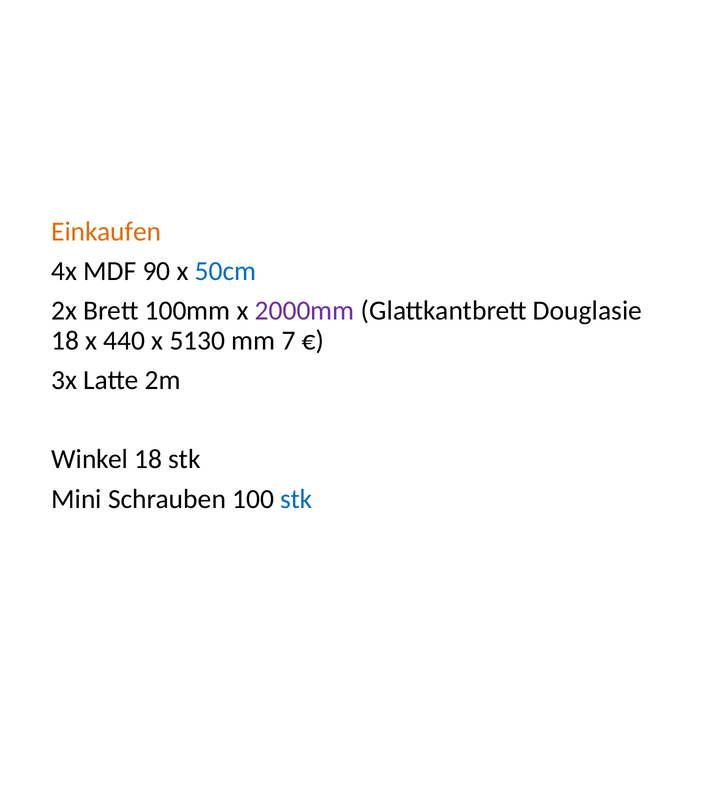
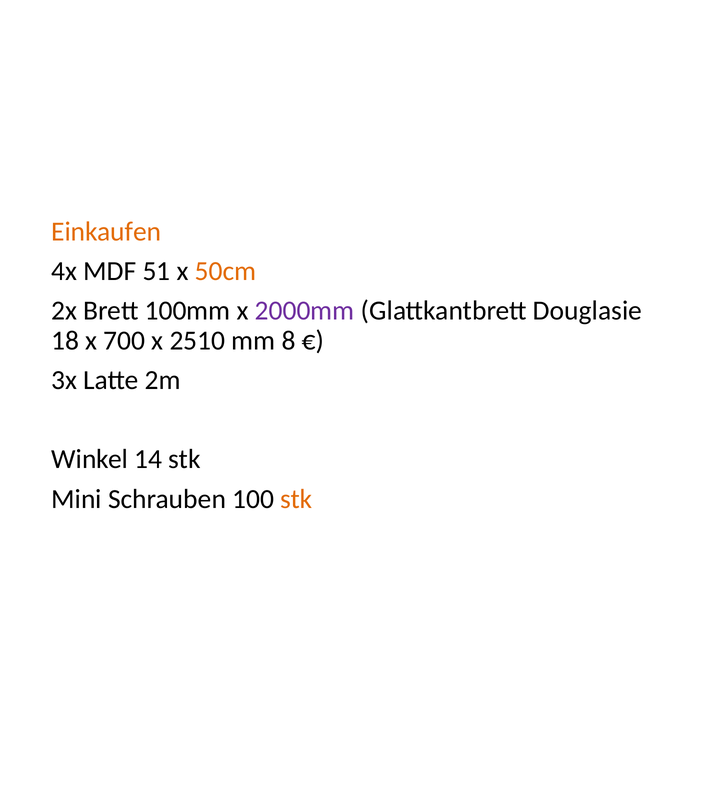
90: 90 -> 51
50cm colour: blue -> orange
440: 440 -> 700
5130: 5130 -> 2510
7: 7 -> 8
Winkel 18: 18 -> 14
stk at (296, 498) colour: blue -> orange
